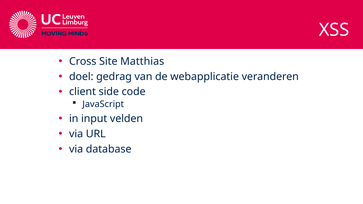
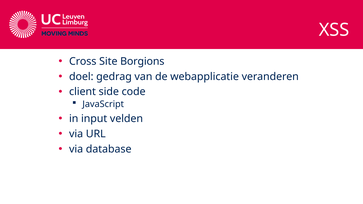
Matthias: Matthias -> Borgions
